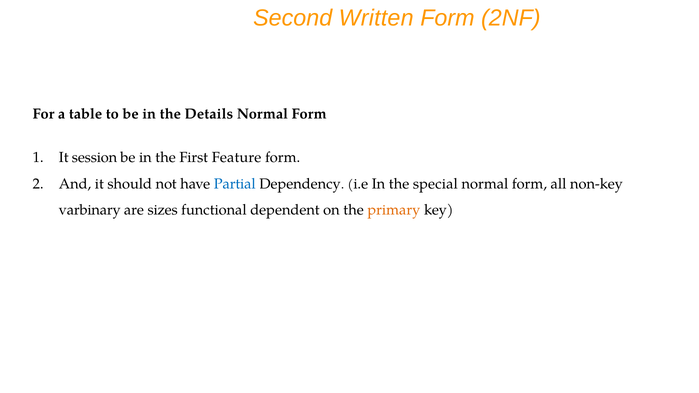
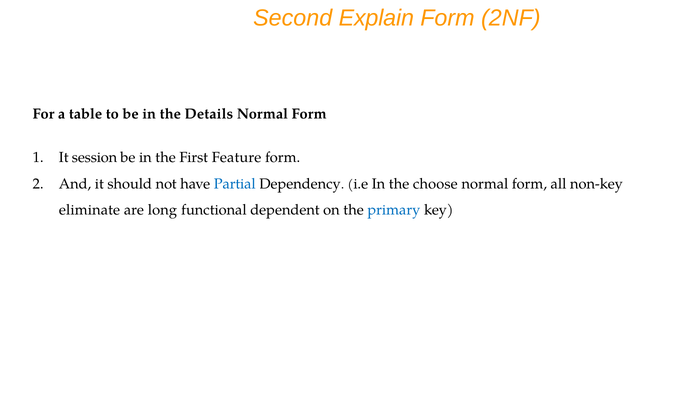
Written: Written -> Explain
special: special -> choose
varbinary: varbinary -> eliminate
sizes: sizes -> long
primary colour: orange -> blue
